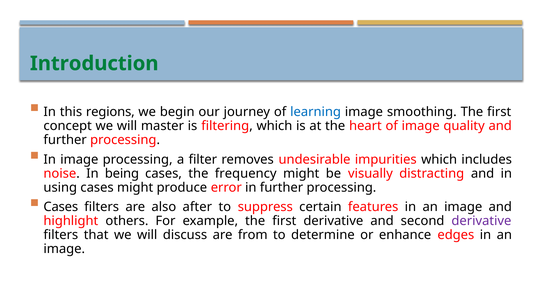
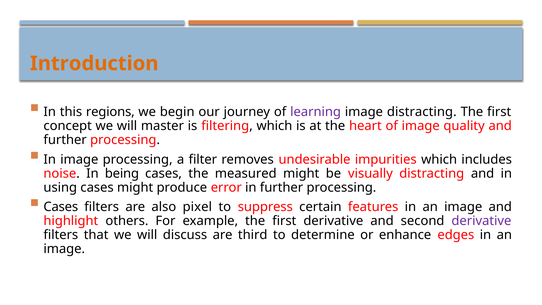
Introduction colour: green -> orange
learning colour: blue -> purple
image smoothing: smoothing -> distracting
frequency: frequency -> measured
after: after -> pixel
from: from -> third
